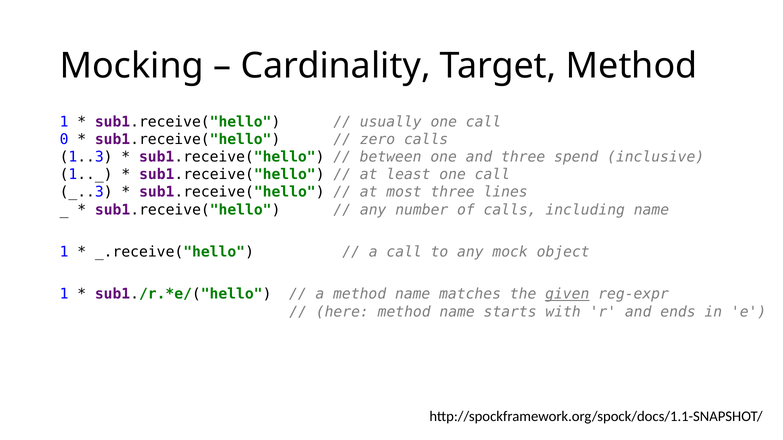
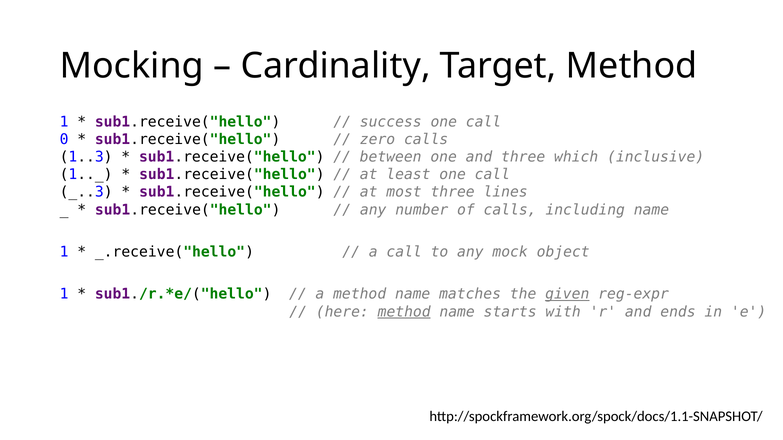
usually: usually -> success
spend: spend -> which
method at (404, 312) underline: none -> present
